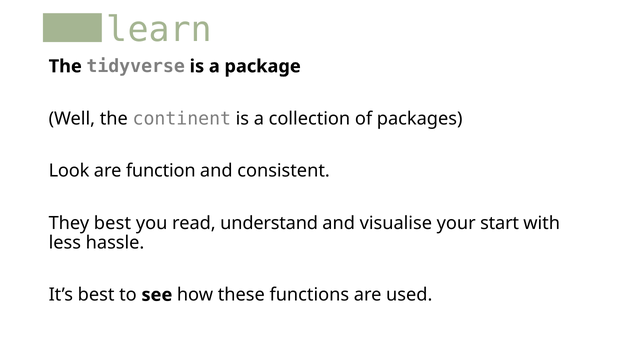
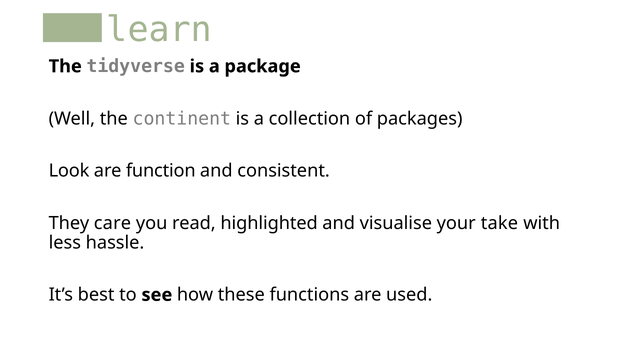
They best: best -> care
understand: understand -> highlighted
start: start -> take
